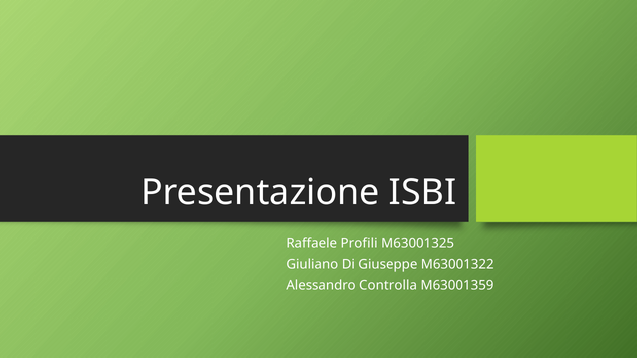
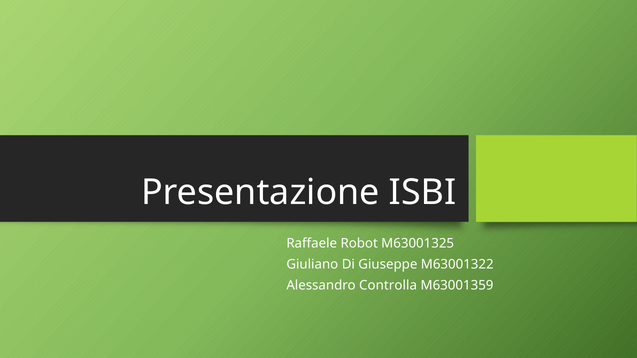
Profili: Profili -> Robot
